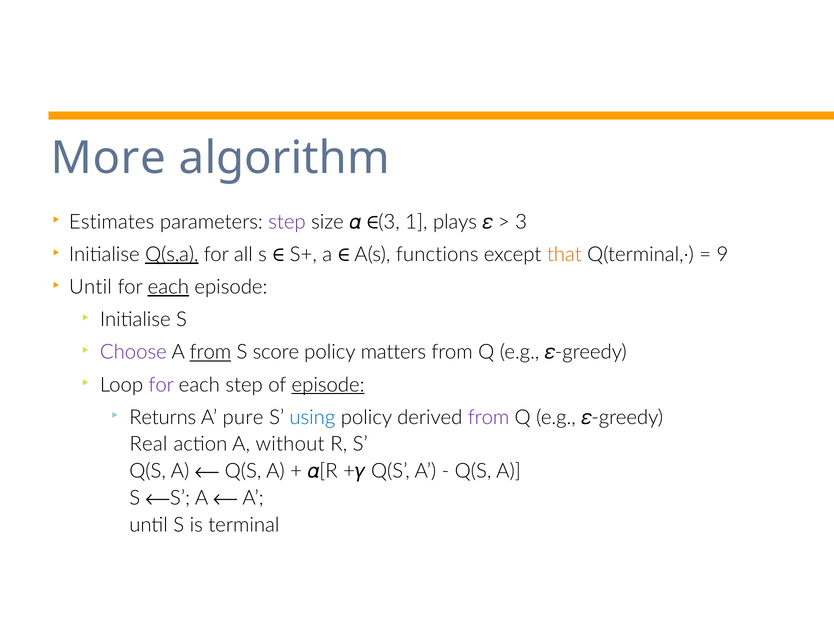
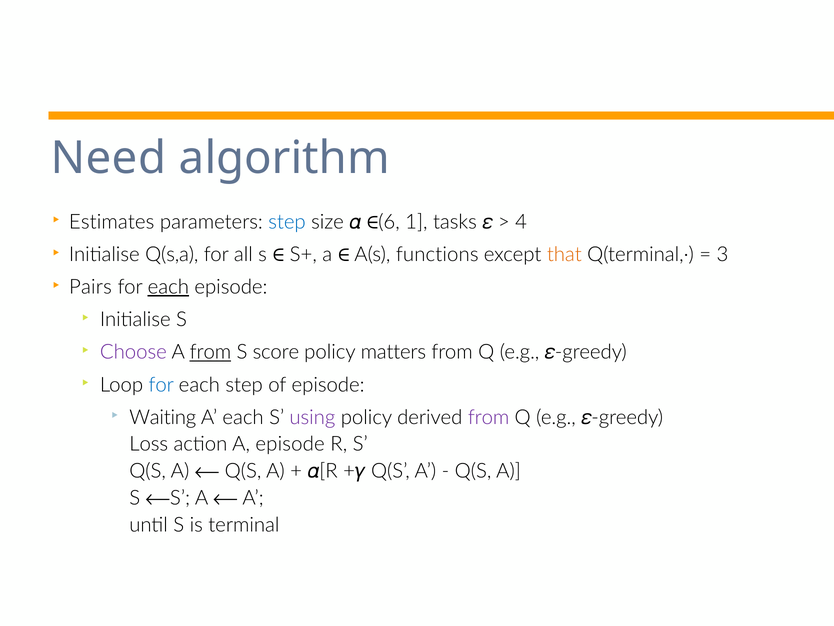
More: More -> Need
step at (287, 222) colour: purple -> blue
size 3: 3 -> 6
plays: plays -> tasks
3 at (521, 222): 3 -> 4
Q(s,a underline: present -> none
9: 9 -> 3
Until at (90, 287): Until -> Pairs
for at (161, 384) colour: purple -> blue
episode at (328, 384) underline: present -> none
Returns: Returns -> Waiting
A pure: pure -> each
using colour: blue -> purple
Real: Real -> Loss
A without: without -> episode
